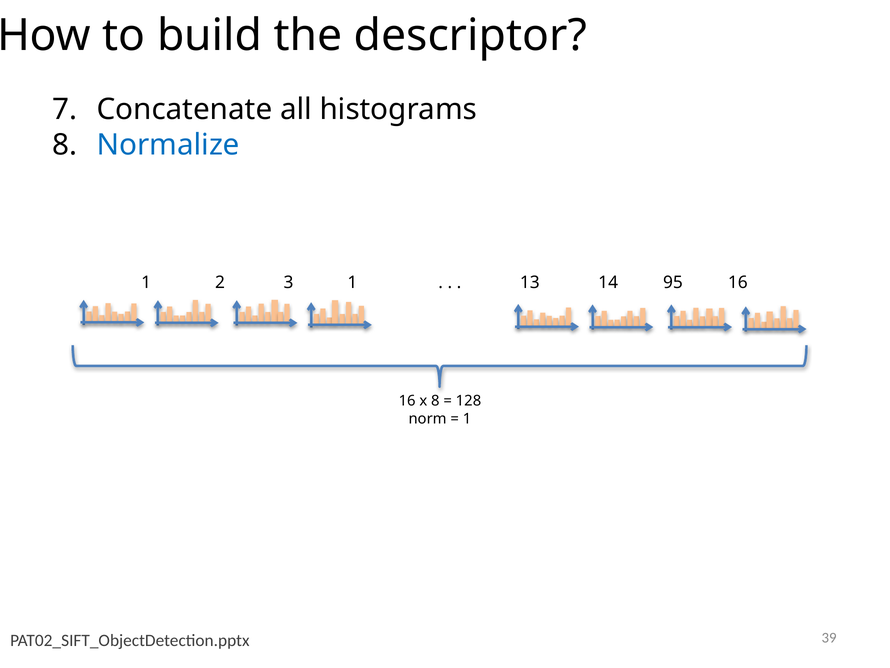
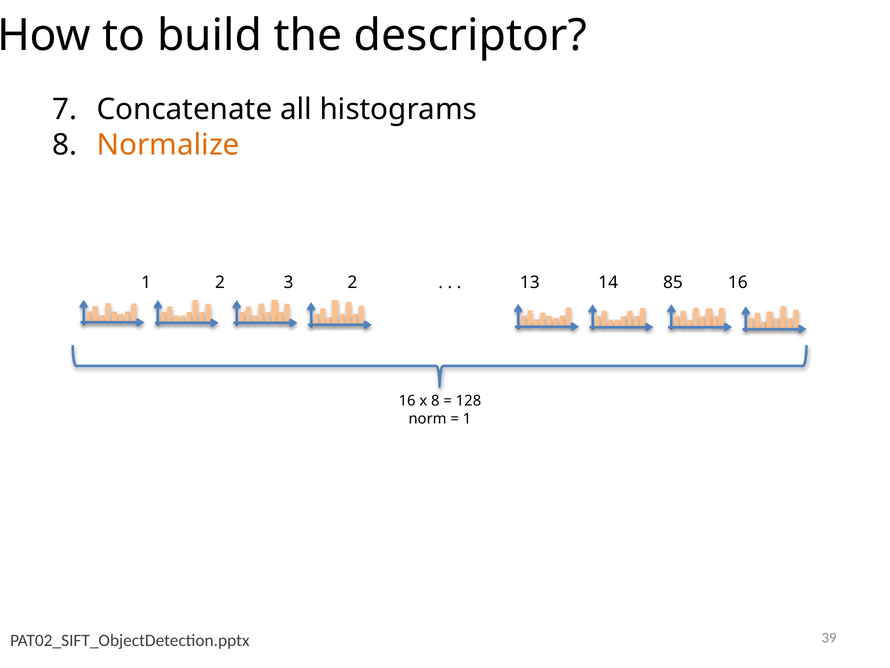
Normalize colour: blue -> orange
3 1: 1 -> 2
95: 95 -> 85
